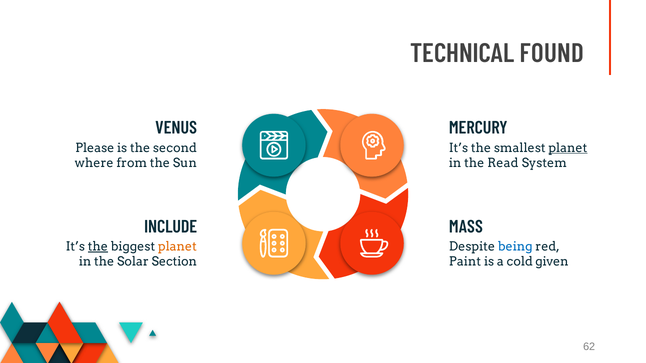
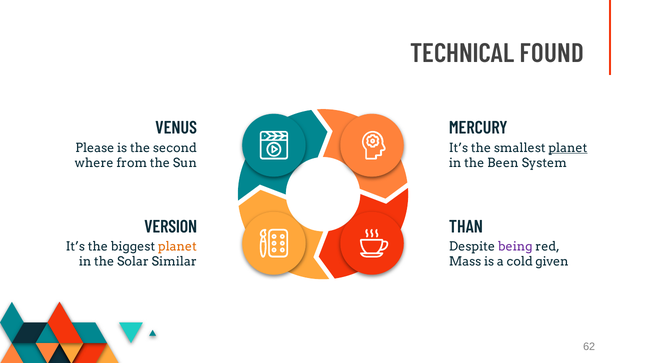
Read: Read -> Been
INCLUDE: INCLUDE -> VERSION
MASS: MASS -> THAN
the at (98, 247) underline: present -> none
being colour: blue -> purple
Section: Section -> Similar
Paint: Paint -> Mass
